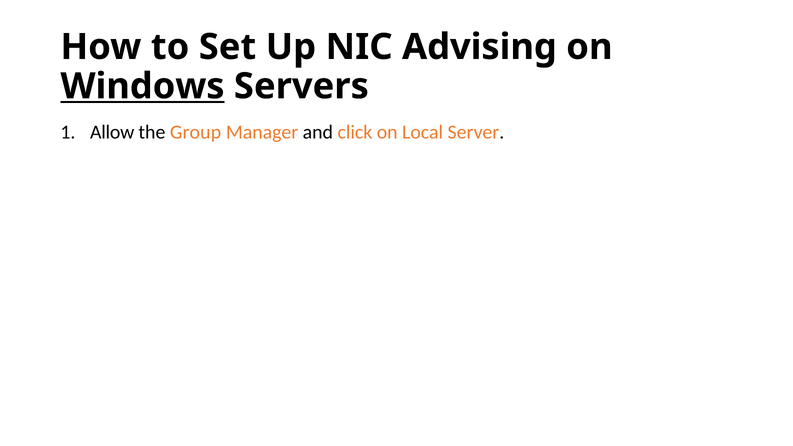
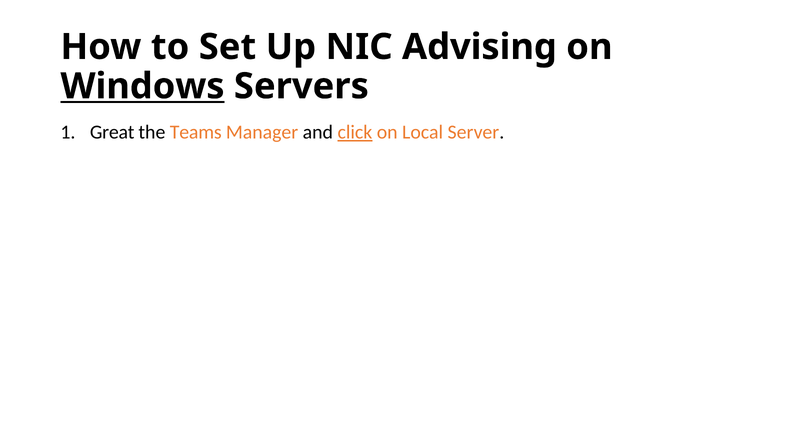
Allow: Allow -> Great
Group: Group -> Teams
click underline: none -> present
